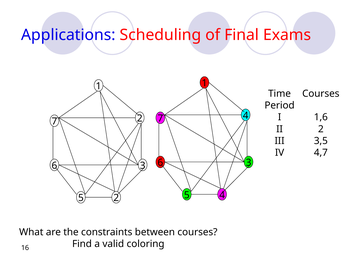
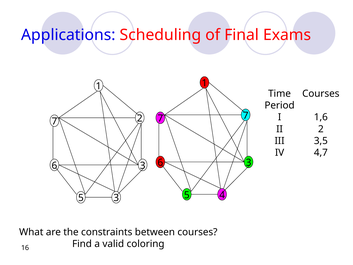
7 4: 4 -> 7
5 2: 2 -> 3
